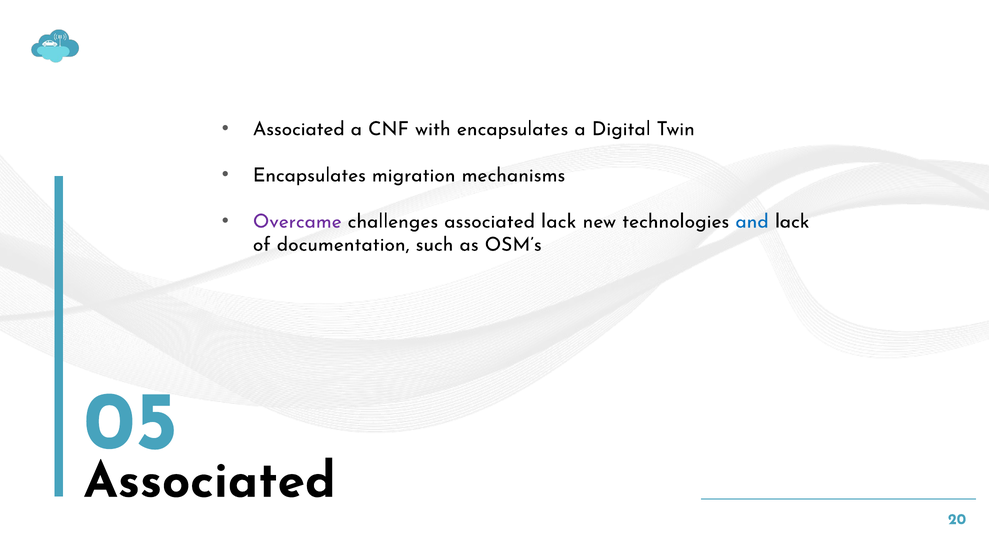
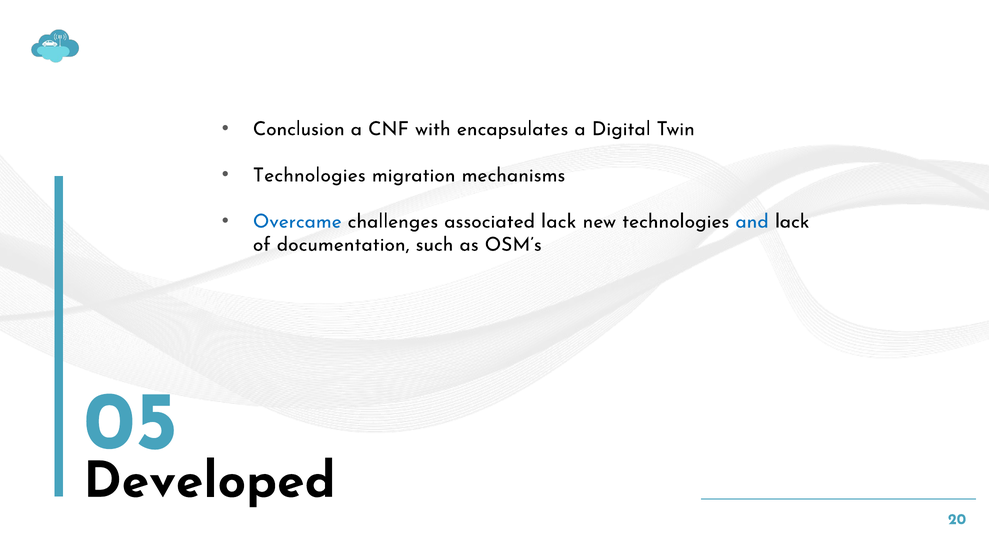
Associated at (299, 129): Associated -> Conclusion
Encapsulates at (309, 175): Encapsulates -> Technologies
Overcame colour: purple -> blue
Associated at (210, 480): Associated -> Developed
